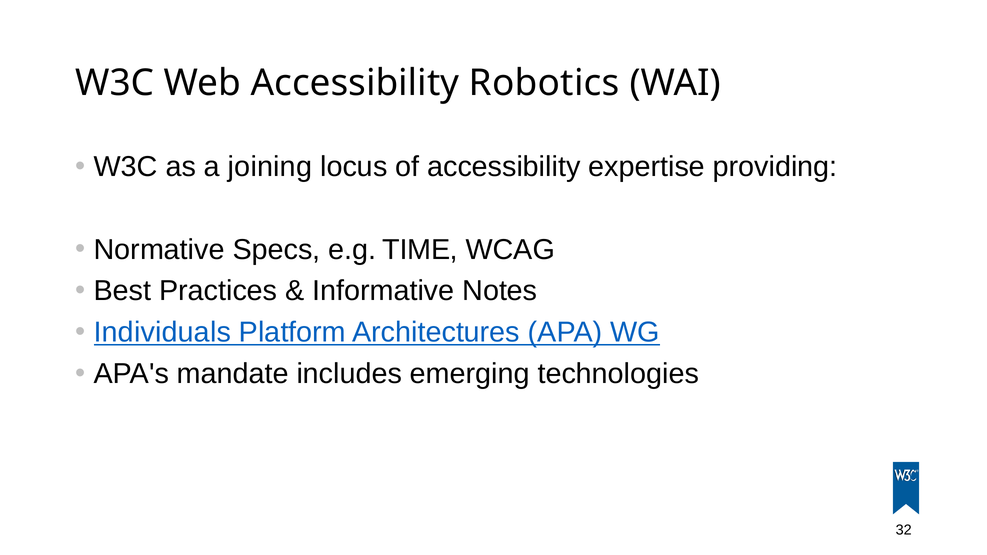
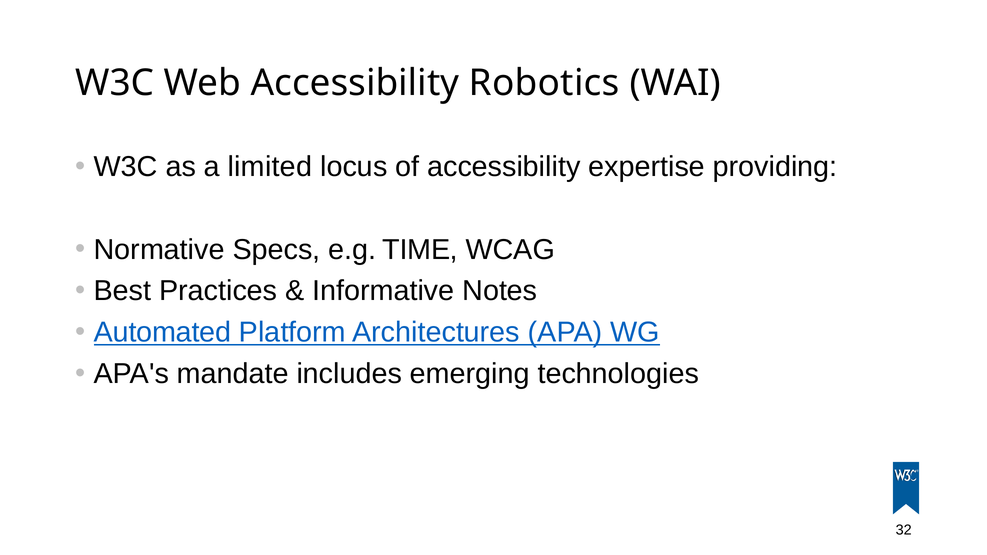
joining: joining -> limited
Individuals: Individuals -> Automated
